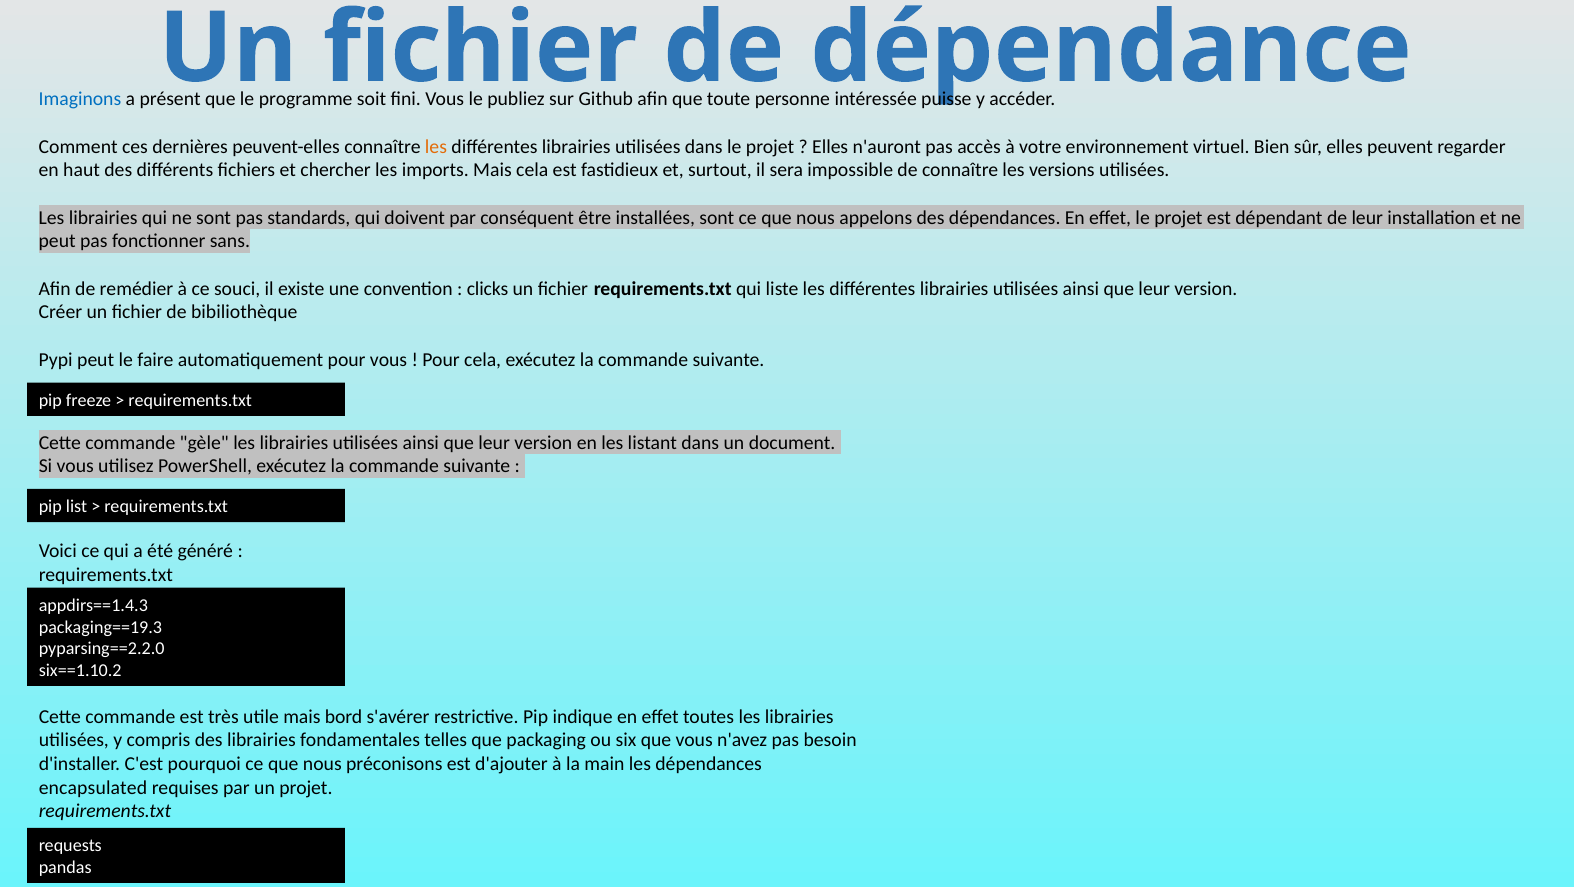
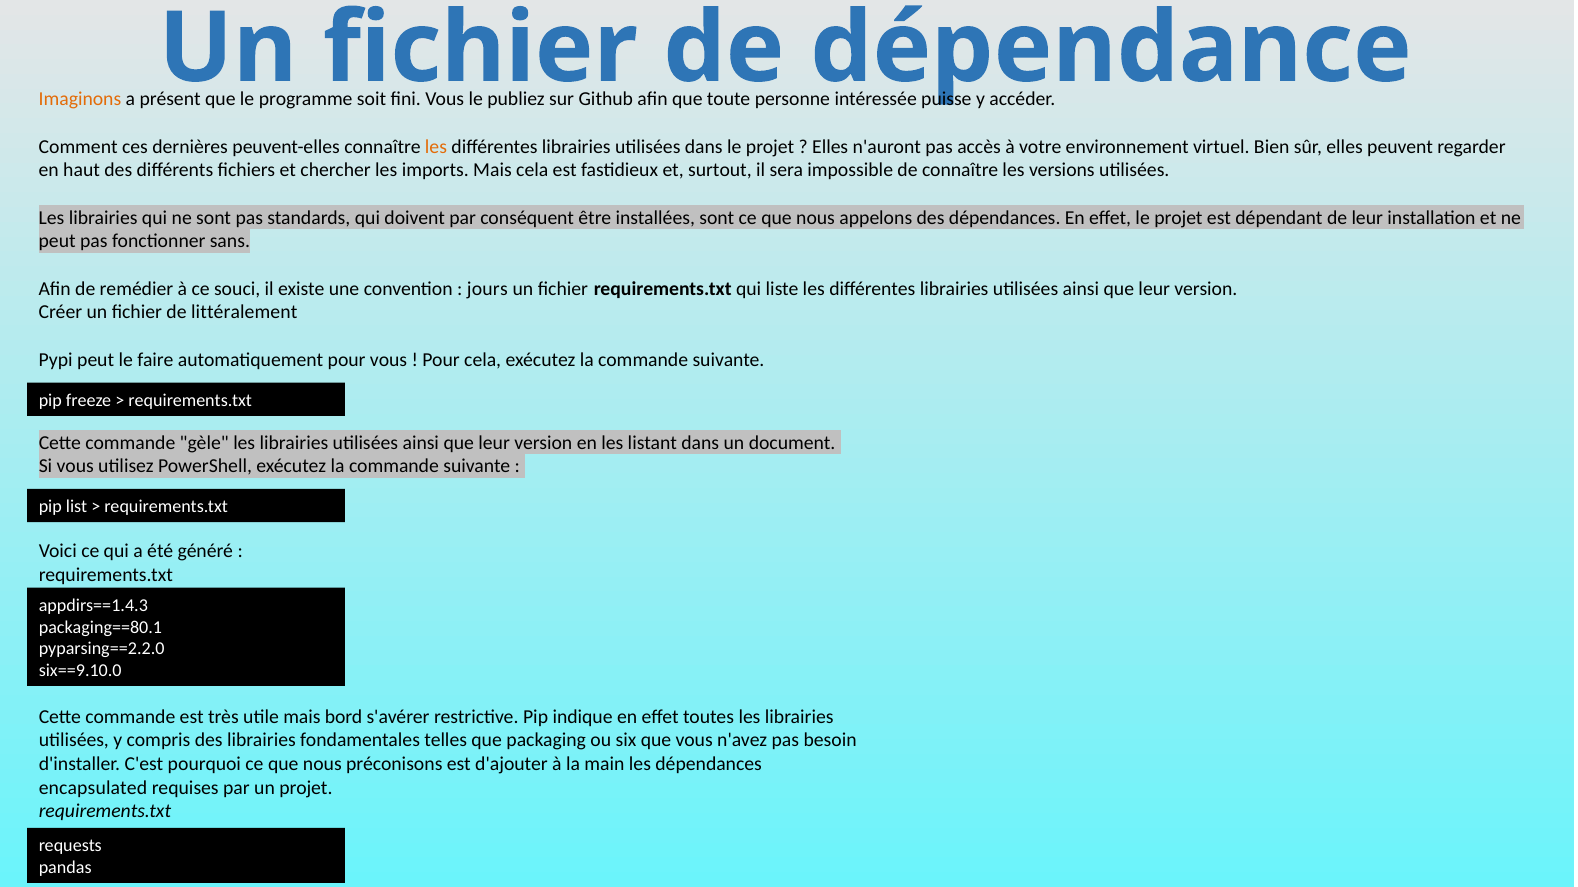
Imaginons colour: blue -> orange
clicks: clicks -> jours
bibiliothèque: bibiliothèque -> littéralement
packaging==19.3: packaging==19.3 -> packaging==80.1
six==1.10.2: six==1.10.2 -> six==9.10.0
